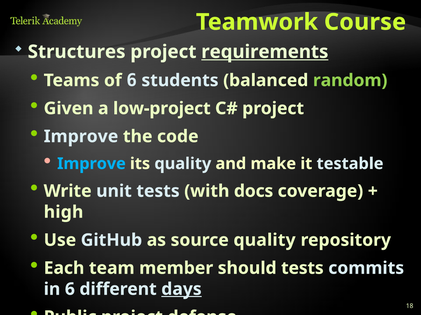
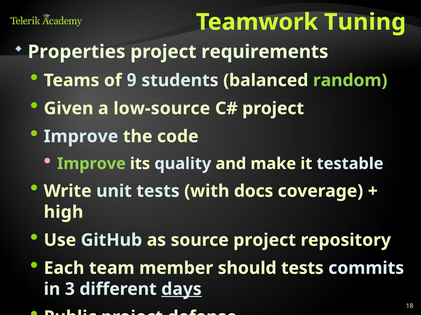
Course: Course -> Tuning
Structures: Structures -> Properties
requirements underline: present -> none
of 6: 6 -> 9
low-project: low-project -> low-source
Improve at (91, 164) colour: light blue -> light green
source quality: quality -> project
in 6: 6 -> 3
